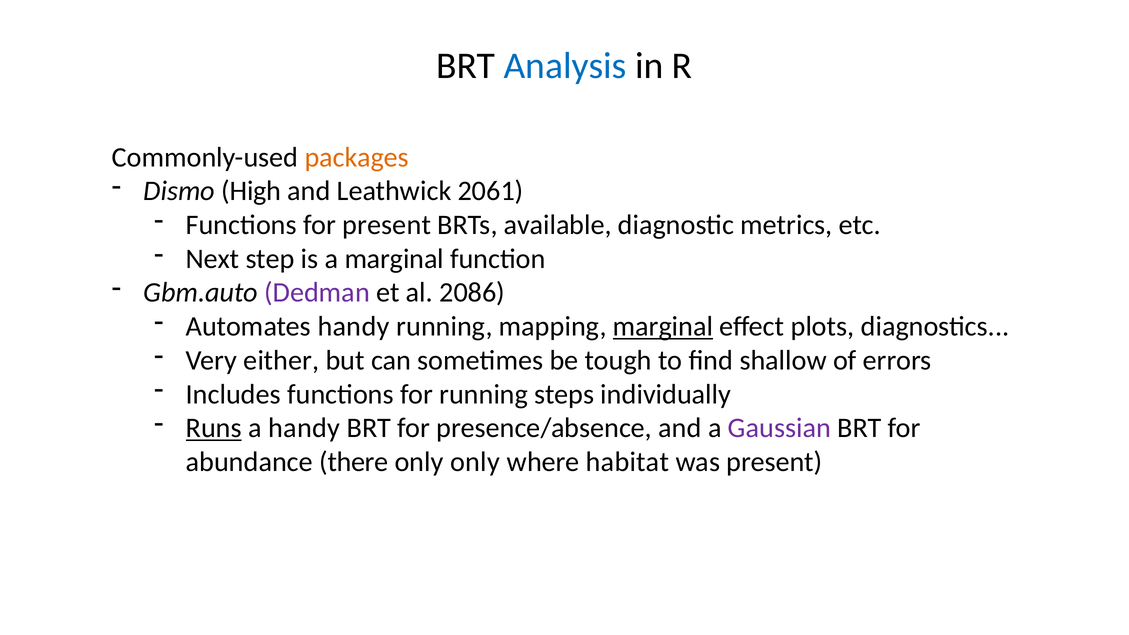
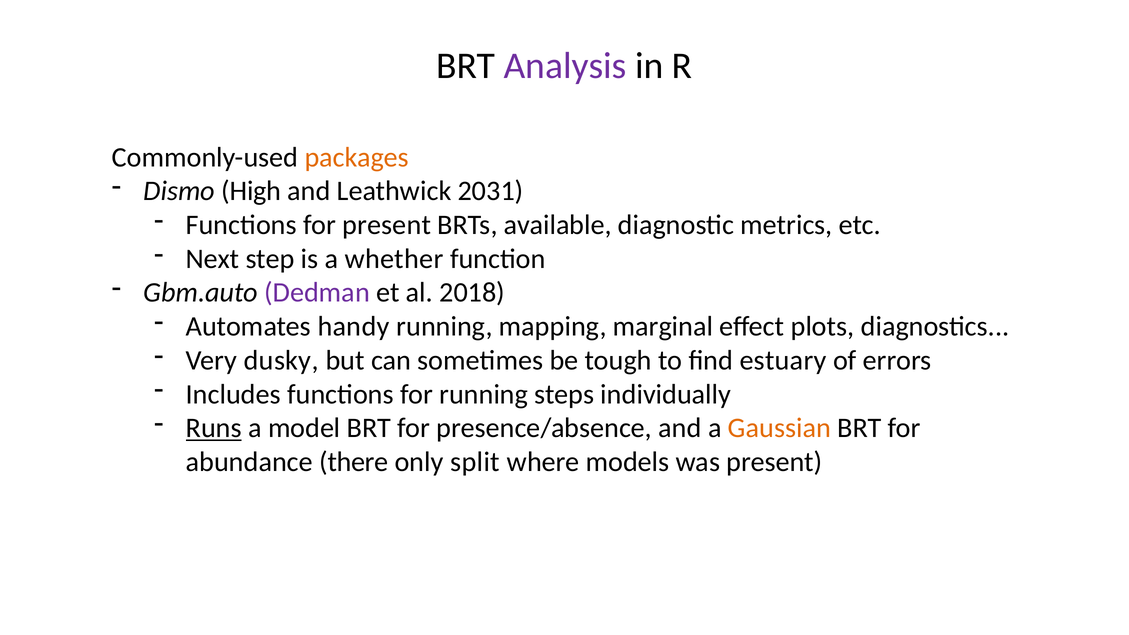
Analysis colour: blue -> purple
2061: 2061 -> 2031
a marginal: marginal -> whether
2086: 2086 -> 2018
marginal at (663, 327) underline: present -> none
either: either -> dusky
shallow: shallow -> estuary
a handy: handy -> model
Gaussian colour: purple -> orange
only only: only -> split
habitat: habitat -> models
